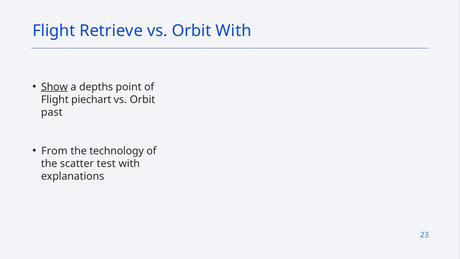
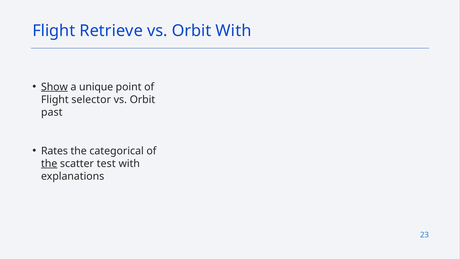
depths: depths -> unique
piechart: piechart -> selector
From: From -> Rates
technology: technology -> categorical
the at (49, 163) underline: none -> present
